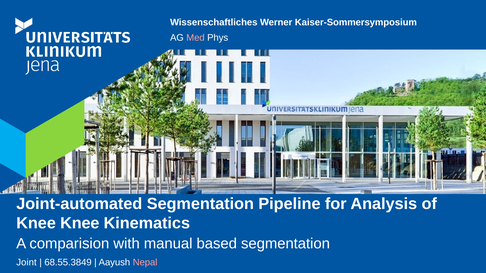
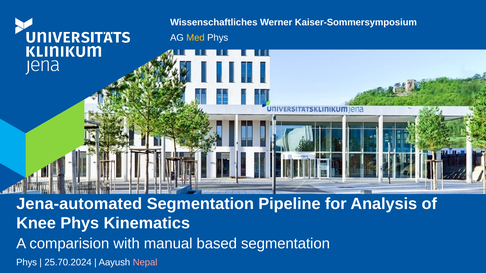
Med colour: pink -> yellow
Joint-automated: Joint-automated -> Jena-automated
Knee Knee: Knee -> Phys
Joint at (27, 263): Joint -> Phys
68.55.3849: 68.55.3849 -> 25.70.2024
